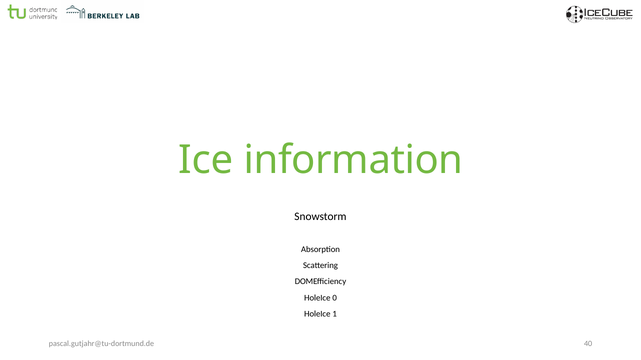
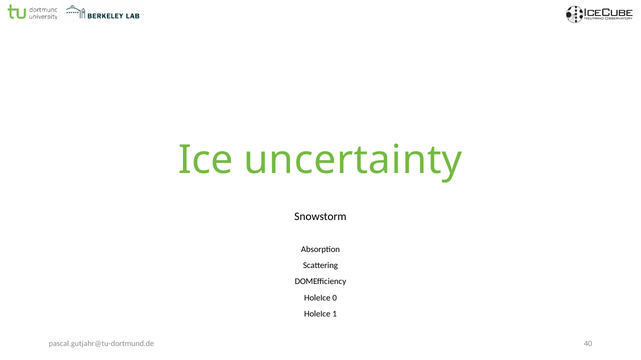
information: information -> uncertainty
